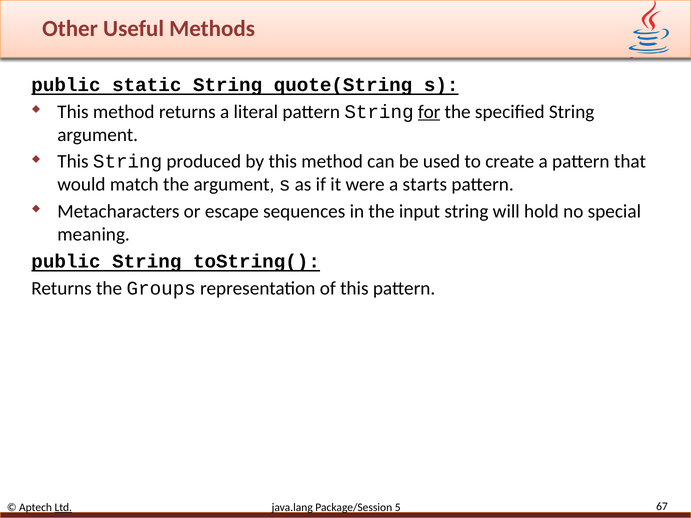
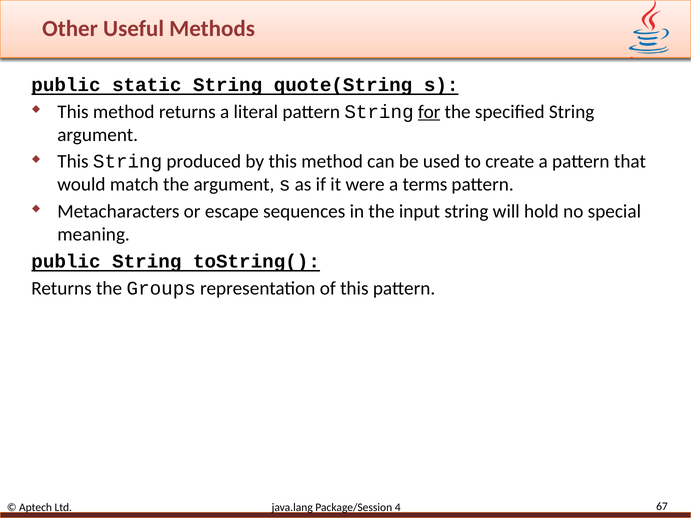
starts: starts -> terms
Ltd underline: present -> none
5: 5 -> 4
